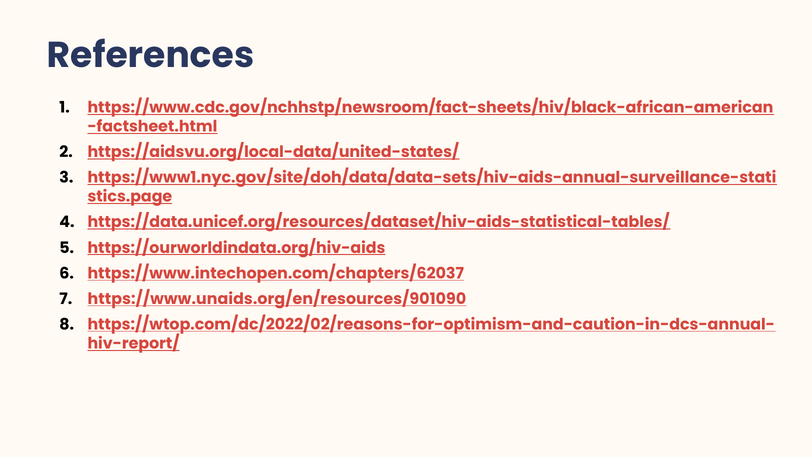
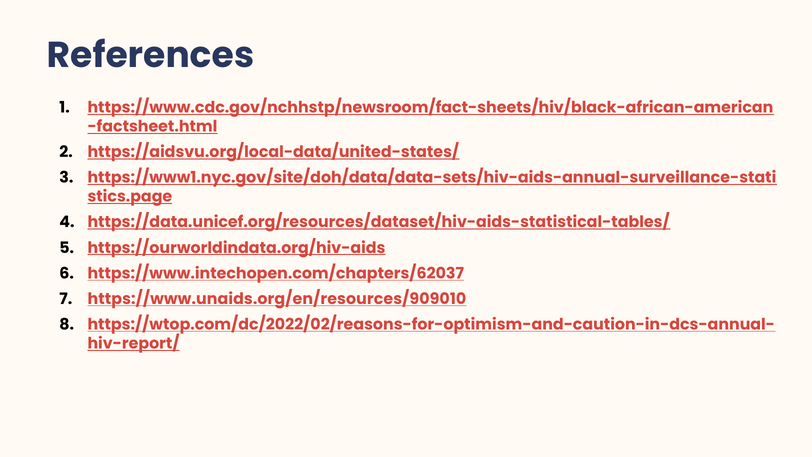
https://www.unaids.org/en/resources/901090: https://www.unaids.org/en/resources/901090 -> https://www.unaids.org/en/resources/909010
